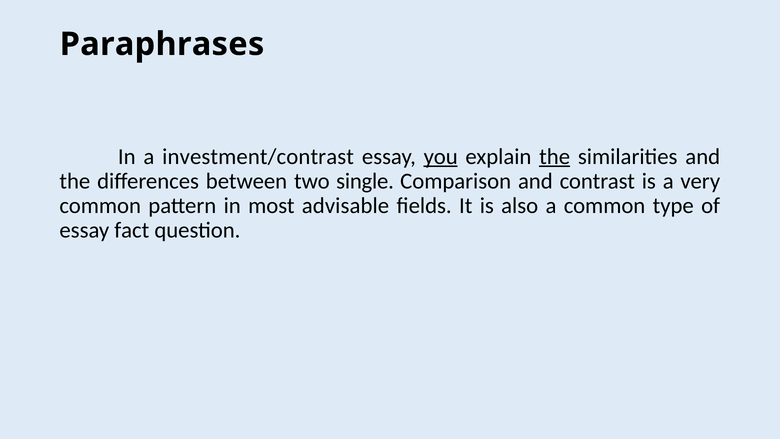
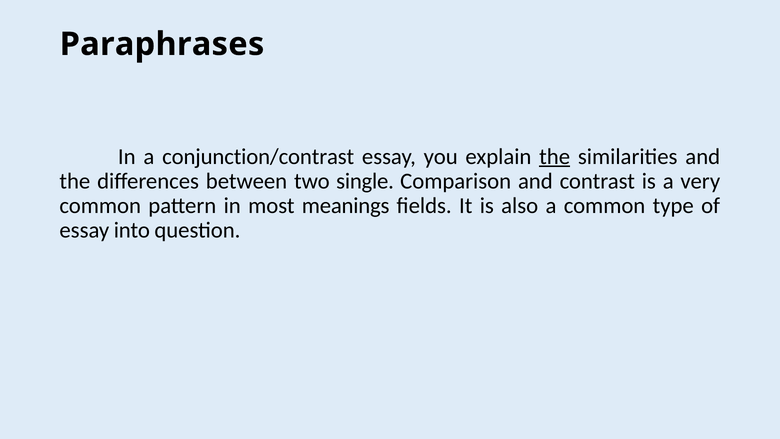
investment/contrast: investment/contrast -> conjunction/contrast
you underline: present -> none
advisable: advisable -> meanings
fact: fact -> into
